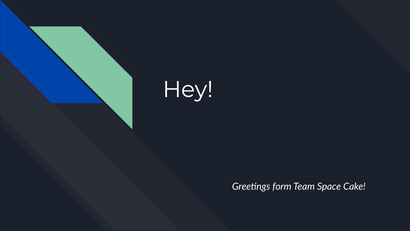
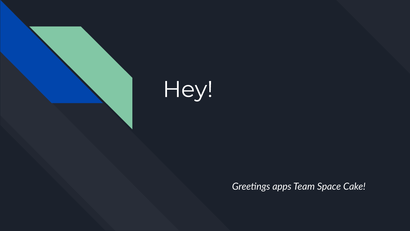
form: form -> apps
